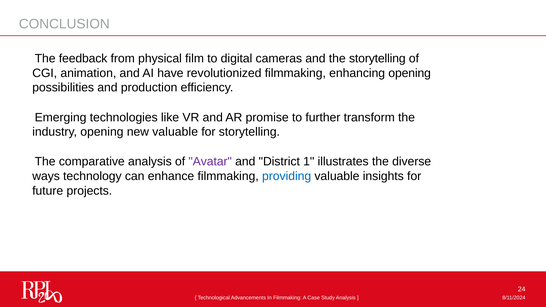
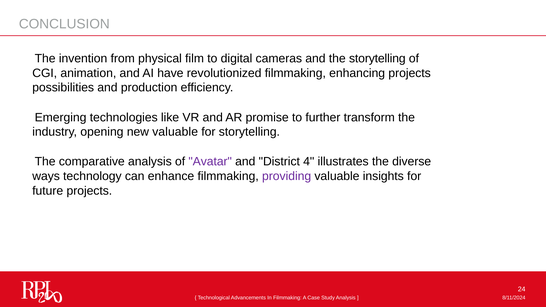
feedback: feedback -> invention
enhancing opening: opening -> projects
1: 1 -> 4
providing colour: blue -> purple
